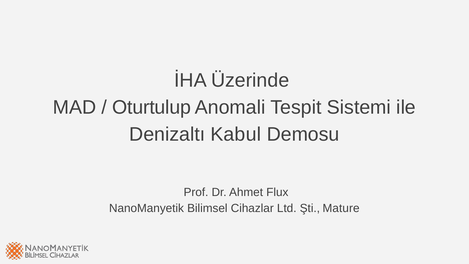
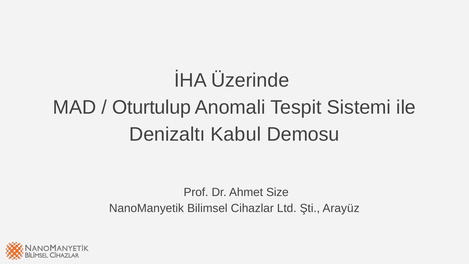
Flux: Flux -> Size
Mature: Mature -> Arayüz
